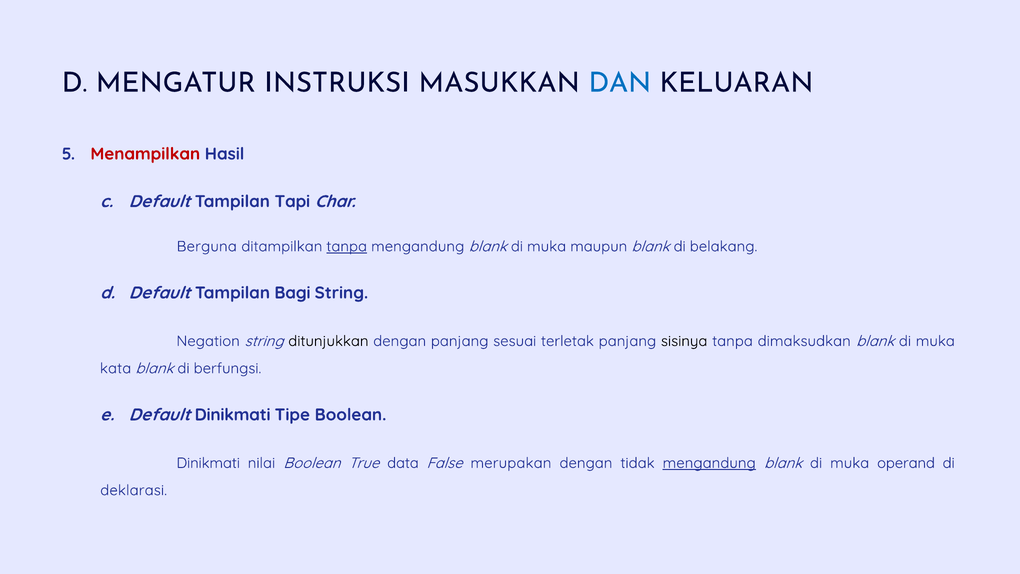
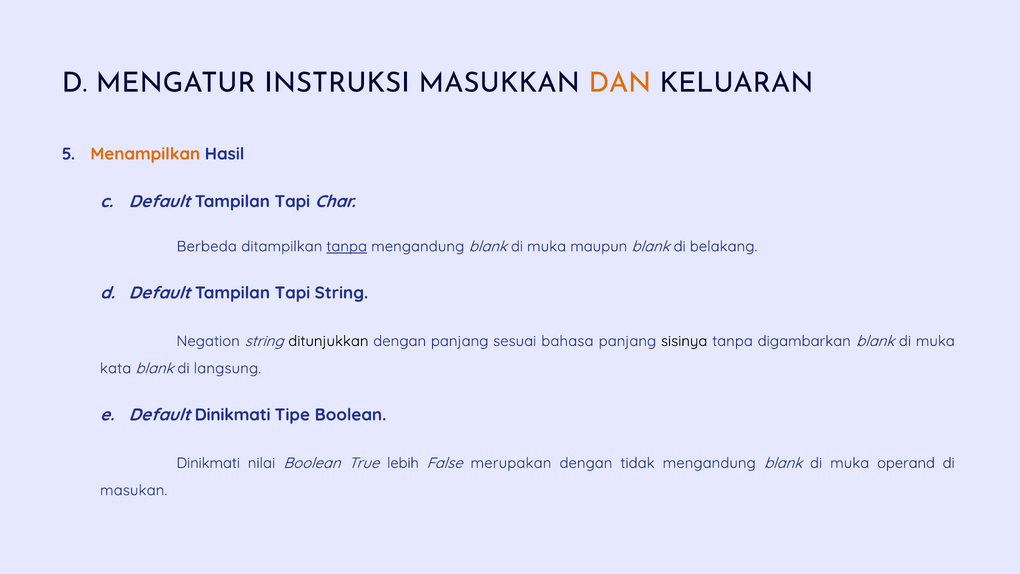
DAN colour: blue -> orange
Menampilkan colour: red -> orange
Berguna: Berguna -> Berbeda
d Default Tampilan Bagi: Bagi -> Tapi
terletak: terletak -> bahasa
dimaksudkan: dimaksudkan -> digambarkan
berfungsi: berfungsi -> langsung
data: data -> lebih
mengandung at (709, 463) underline: present -> none
deklarasi: deklarasi -> masukan
